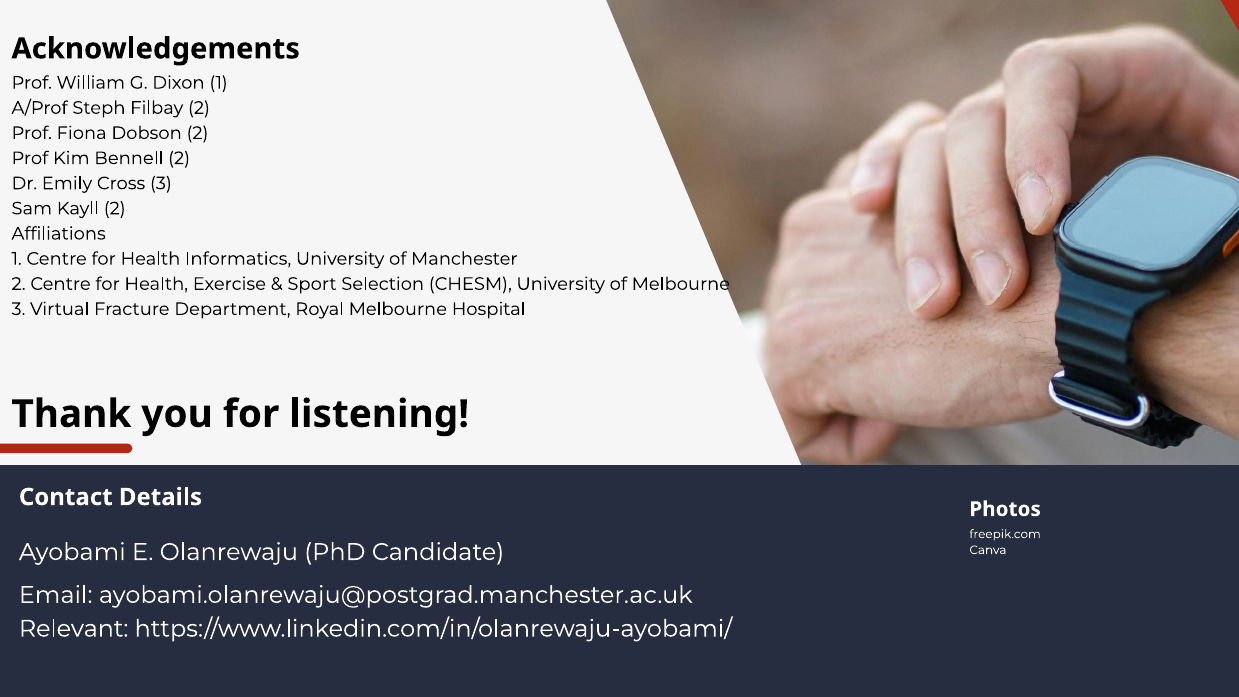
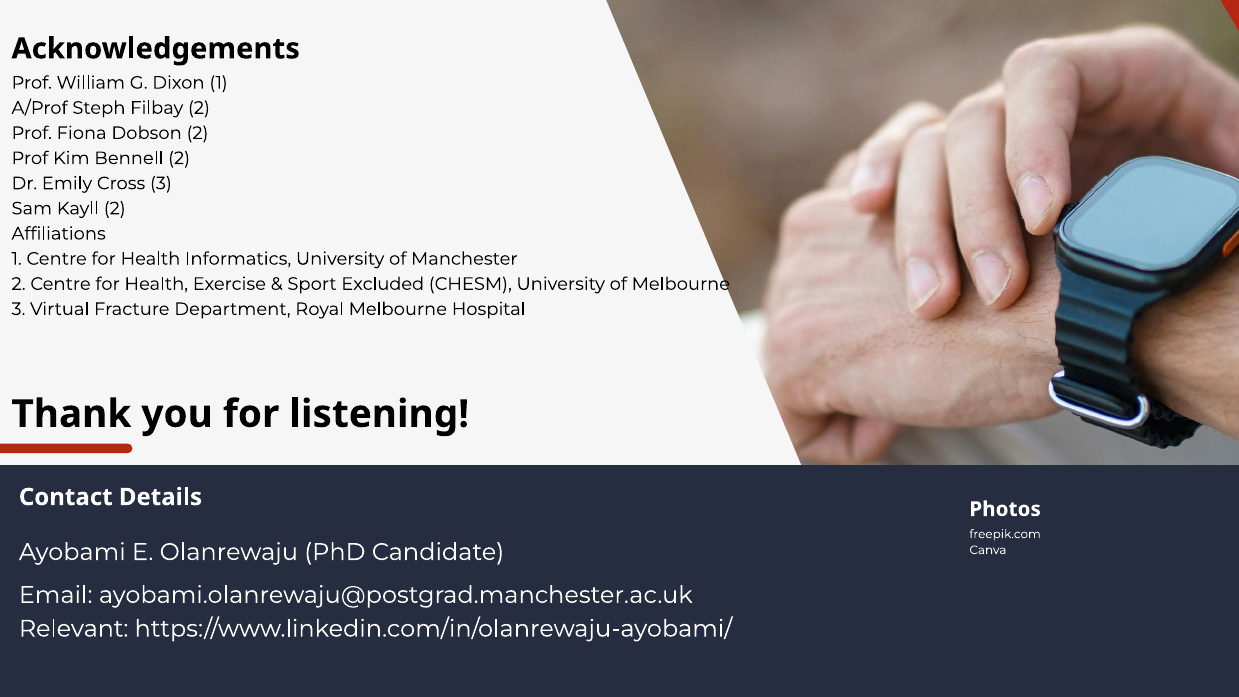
Selection: Selection -> Excluded
